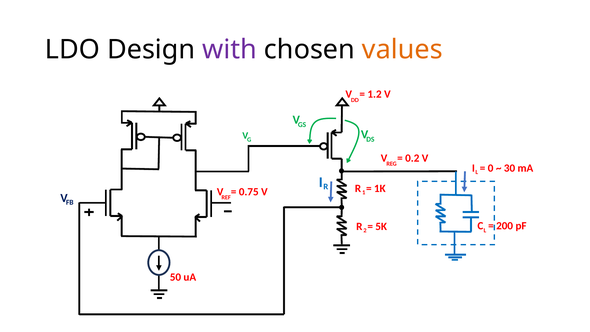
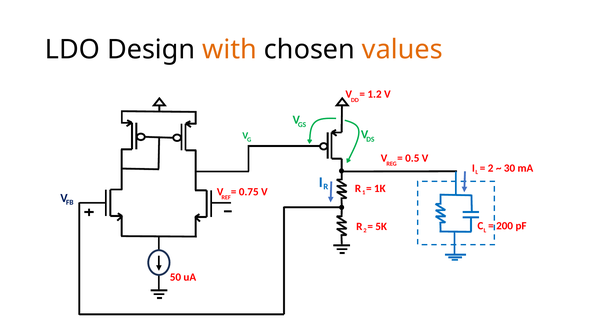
with colour: purple -> orange
0.2: 0.2 -> 0.5
0 at (491, 168): 0 -> 2
